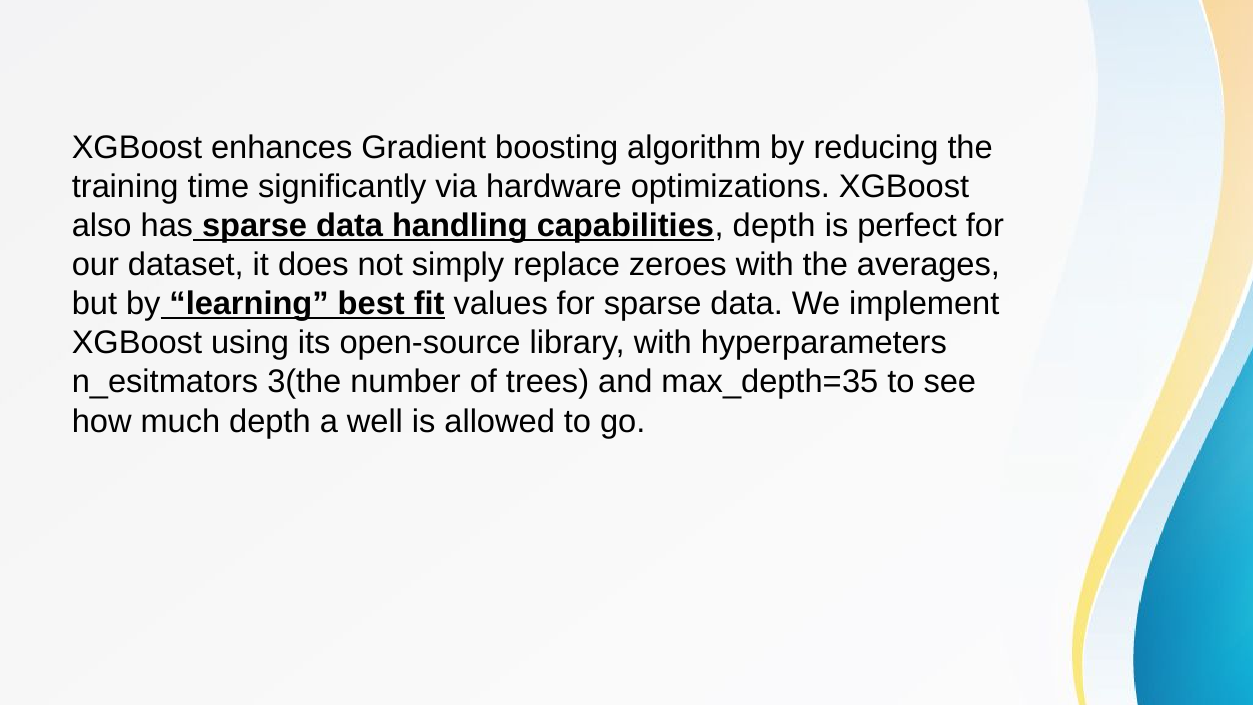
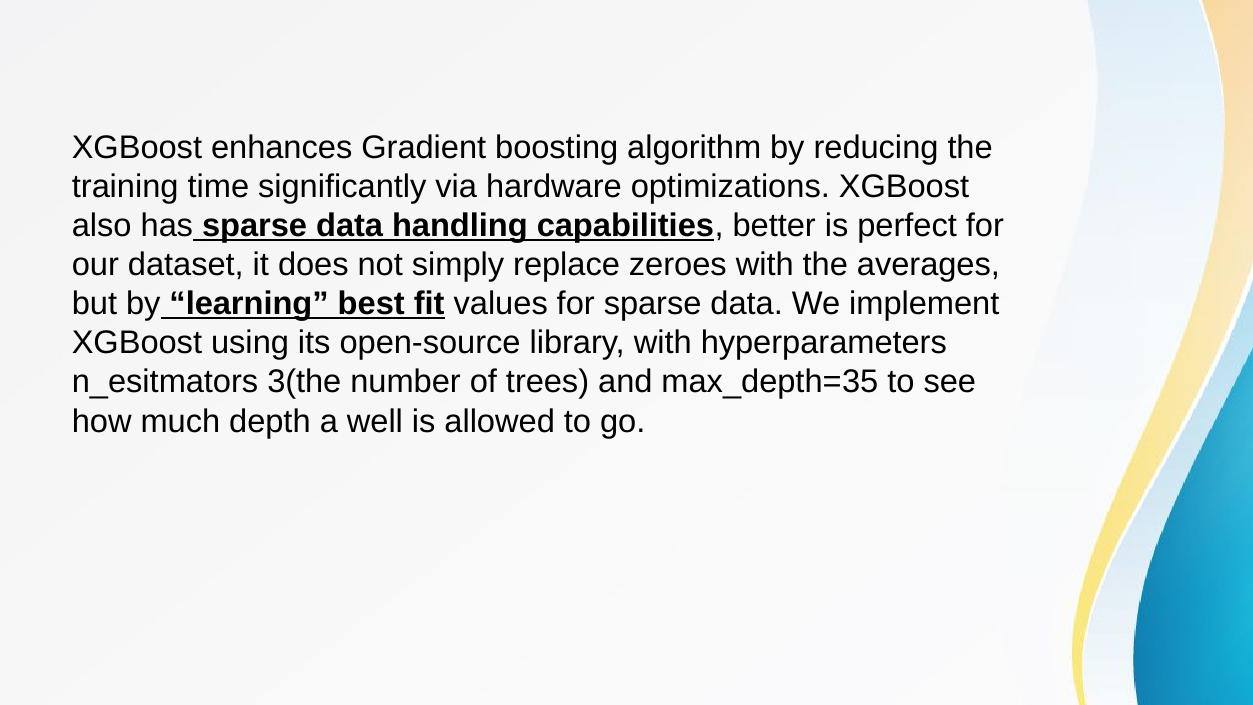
capabilities depth: depth -> better
